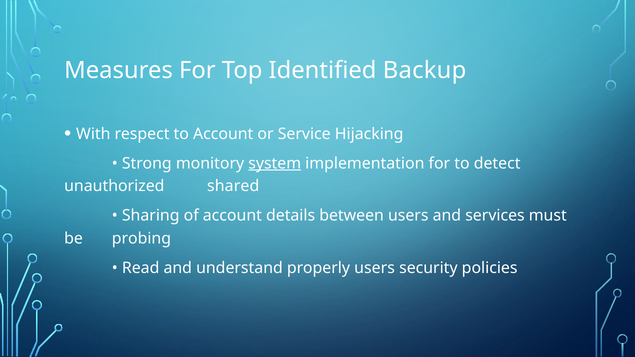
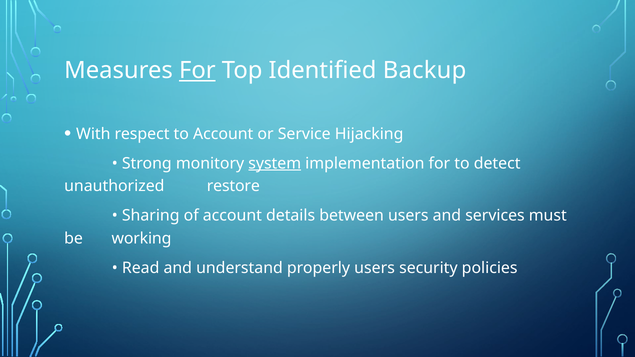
For at (197, 71) underline: none -> present
shared: shared -> restore
probing: probing -> working
